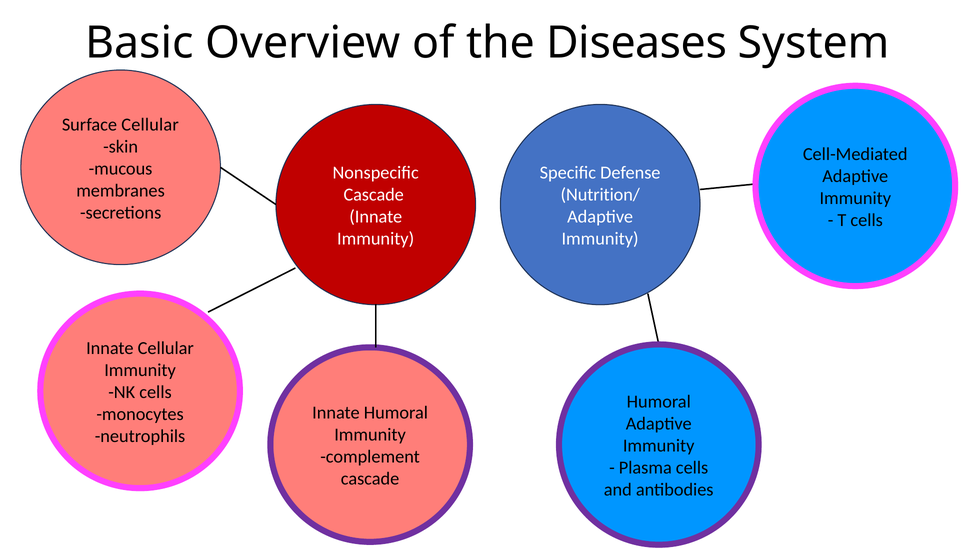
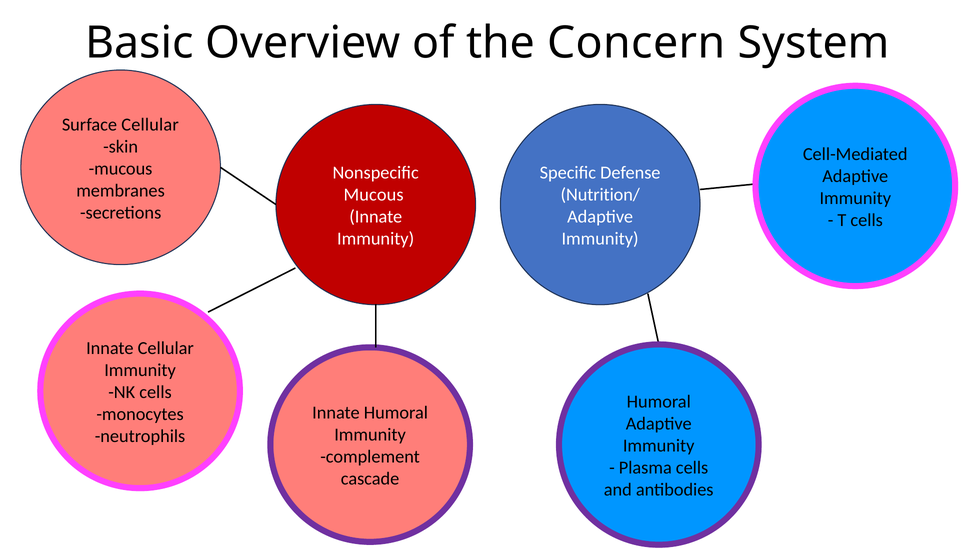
Diseases: Diseases -> Concern
Cascade at (374, 195): Cascade -> Mucous
